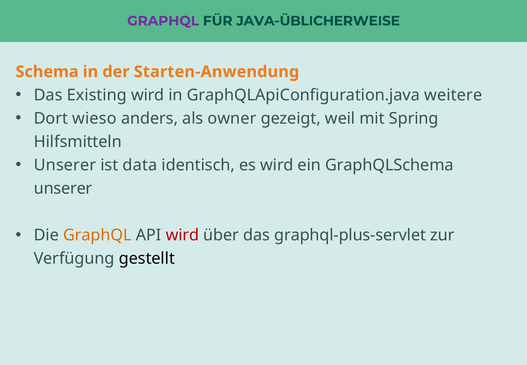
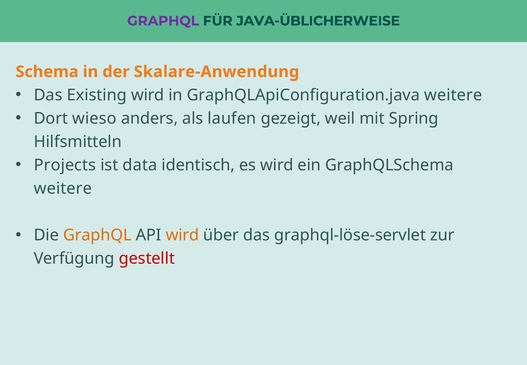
Starten-Anwendung: Starten-Anwendung -> Skalare-Anwendung
owner: owner -> laufen
Unserer at (65, 165): Unserer -> Projects
unserer at (63, 188): unserer -> weitere
wird at (182, 235) colour: red -> orange
graphql-plus-servlet: graphql-plus-servlet -> graphql-löse-servlet
gestellt colour: black -> red
